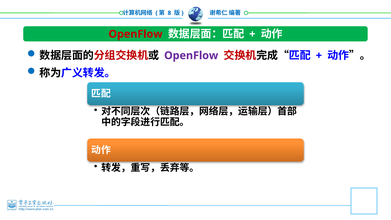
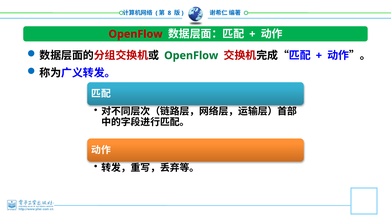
OpenFlow at (191, 56) colour: purple -> green
